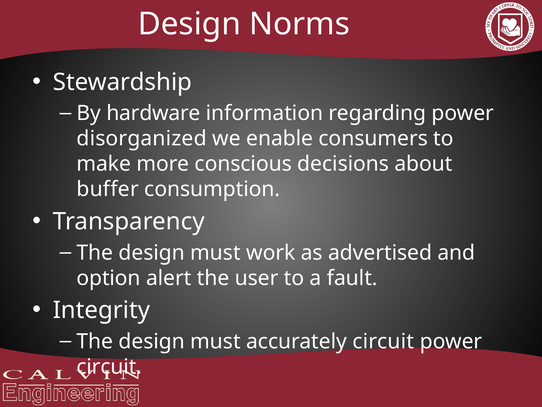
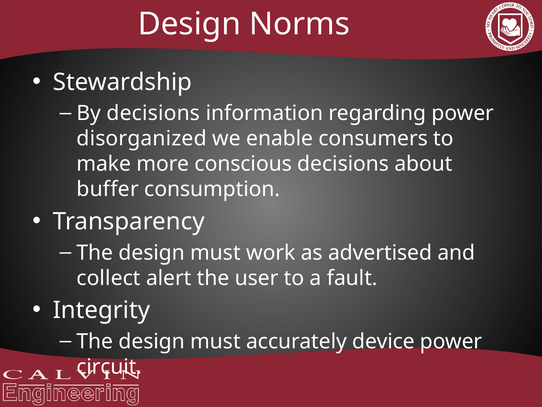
By hardware: hardware -> decisions
option: option -> collect
accurately circuit: circuit -> device
